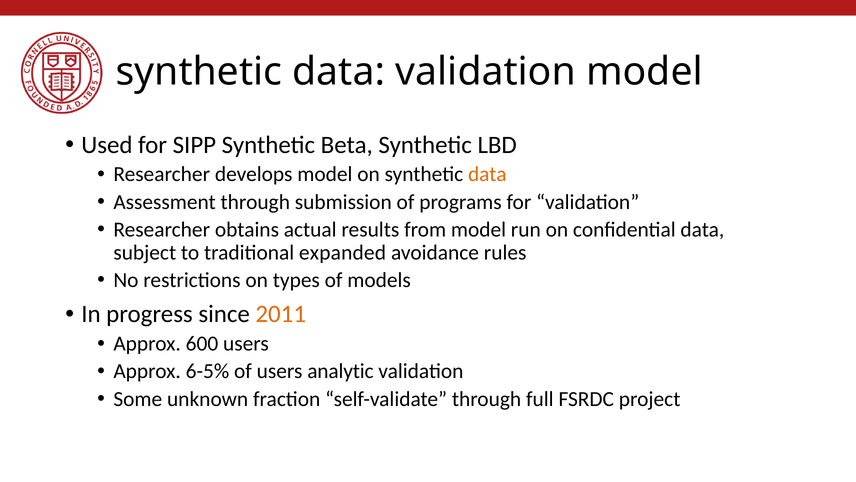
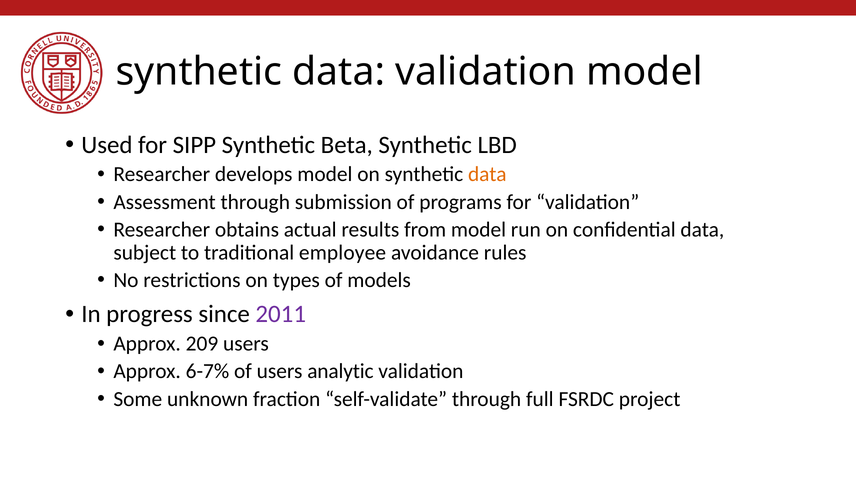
expanded: expanded -> employee
2011 colour: orange -> purple
600: 600 -> 209
6-5%: 6-5% -> 6-7%
